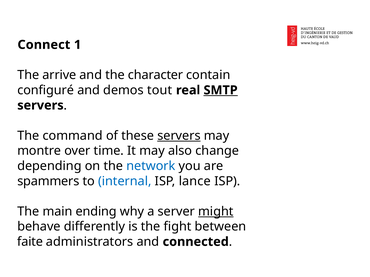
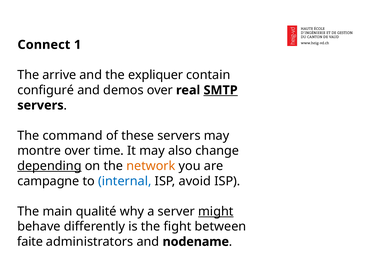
character: character -> expliquer
demos tout: tout -> over
servers at (179, 136) underline: present -> none
depending underline: none -> present
network colour: blue -> orange
spammers: spammers -> campagne
lance: lance -> avoid
ending: ending -> qualité
connected: connected -> nodename
